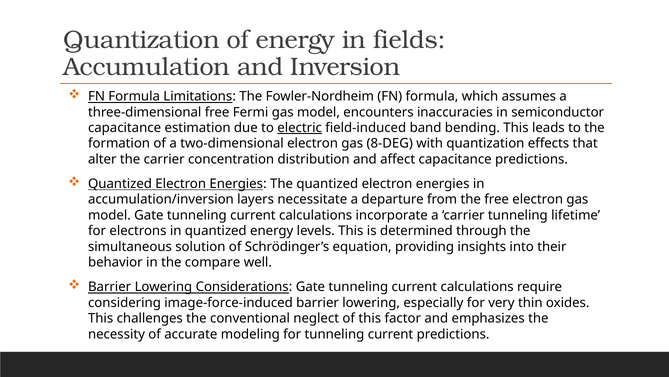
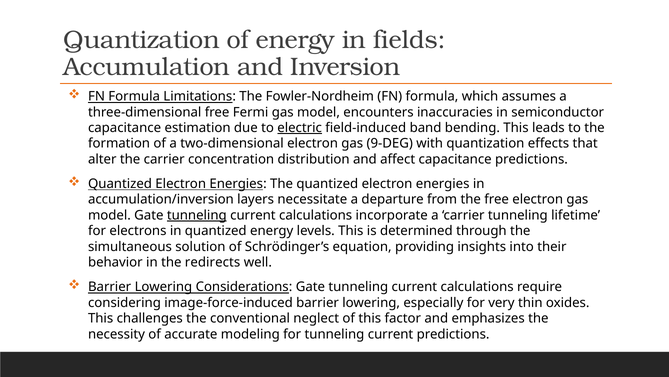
8-DEG: 8-DEG -> 9-DEG
tunneling at (197, 215) underline: none -> present
compare: compare -> redirects
